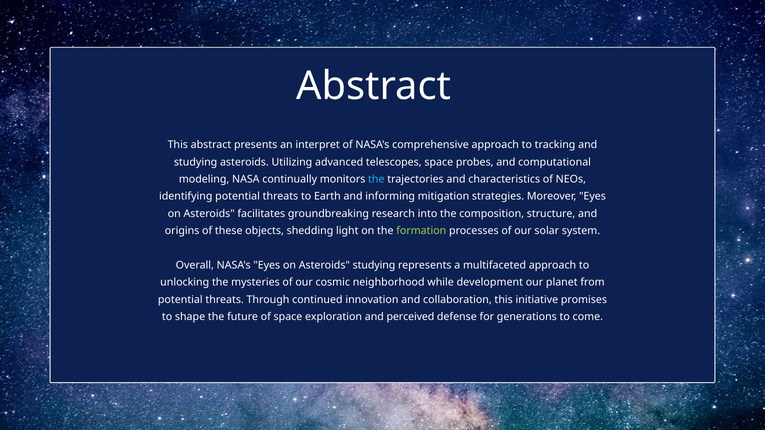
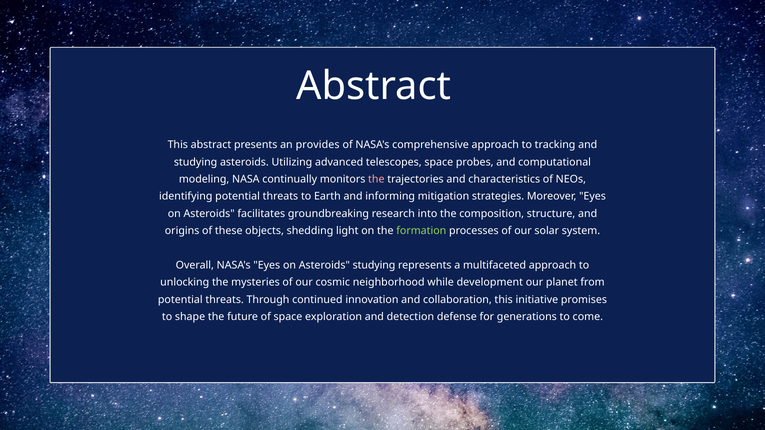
interpret: interpret -> provides
the at (376, 179) colour: light blue -> pink
perceived: perceived -> detection
